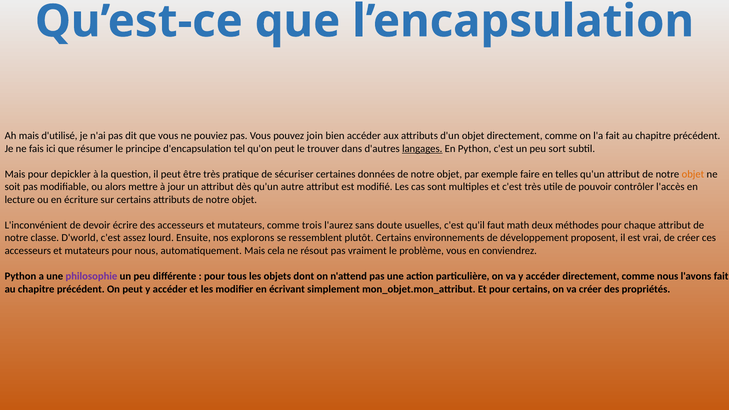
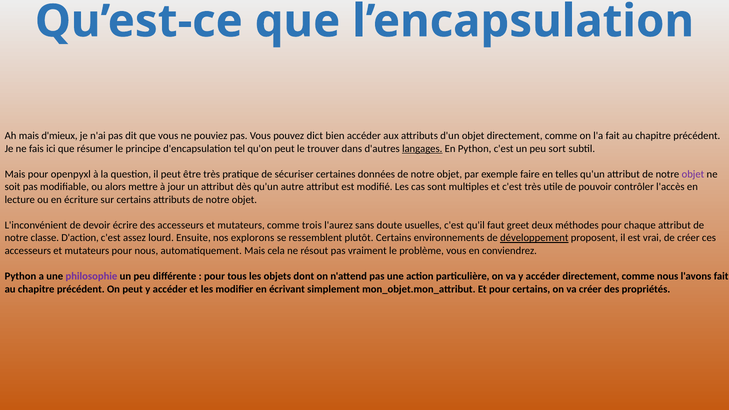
d'utilisé: d'utilisé -> d'mieux
join: join -> dict
depickler: depickler -> openpyxl
objet at (693, 174) colour: orange -> purple
math: math -> greet
D'world: D'world -> D'action
développement underline: none -> present
